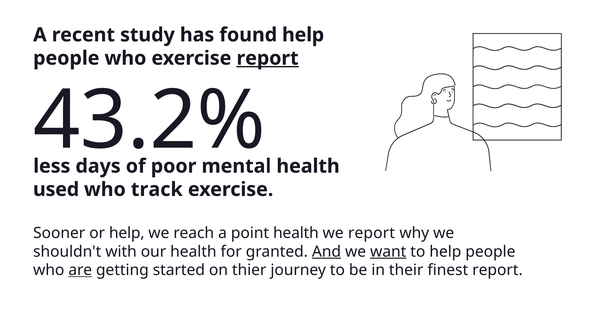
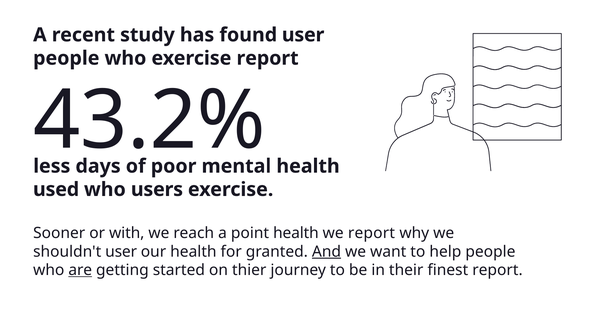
found help: help -> user
report at (268, 58) underline: present -> none
track: track -> users
or help: help -> with
shouldn't with: with -> user
want underline: present -> none
